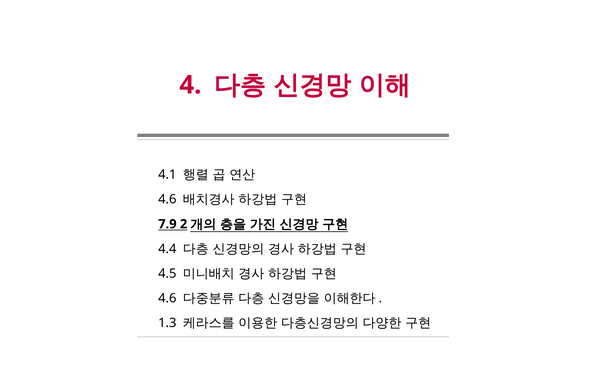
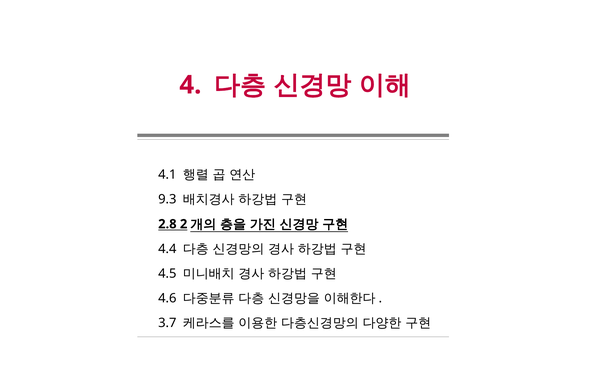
4.6 at (167, 199): 4.6 -> 9.3
7.9: 7.9 -> 2.8
1.3: 1.3 -> 3.7
